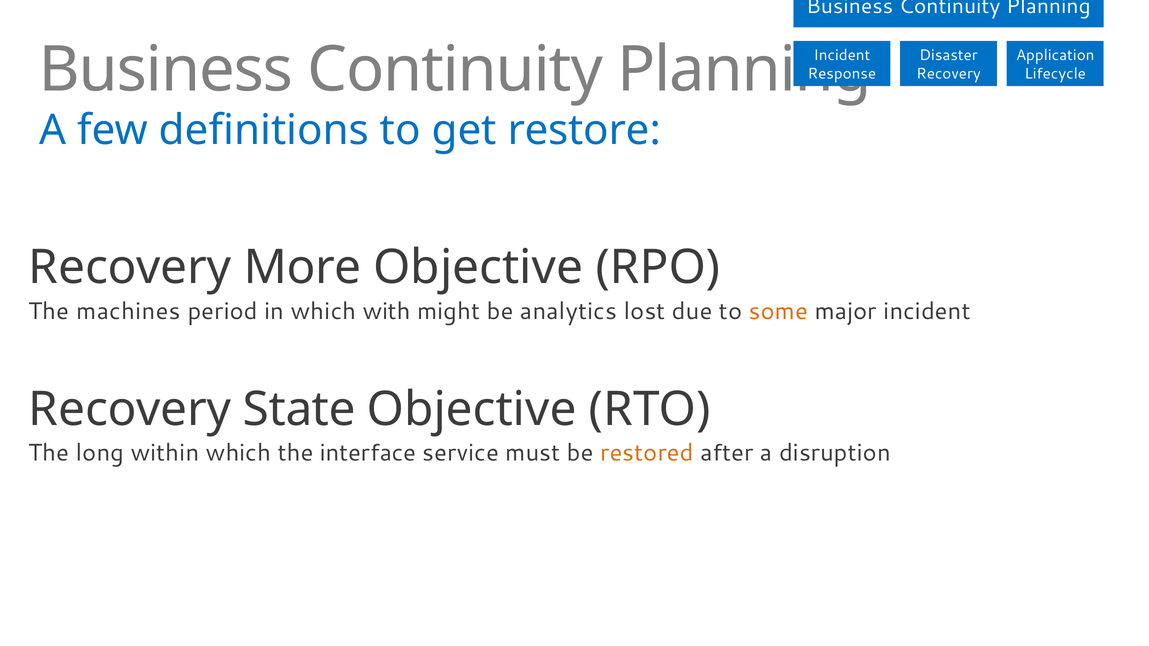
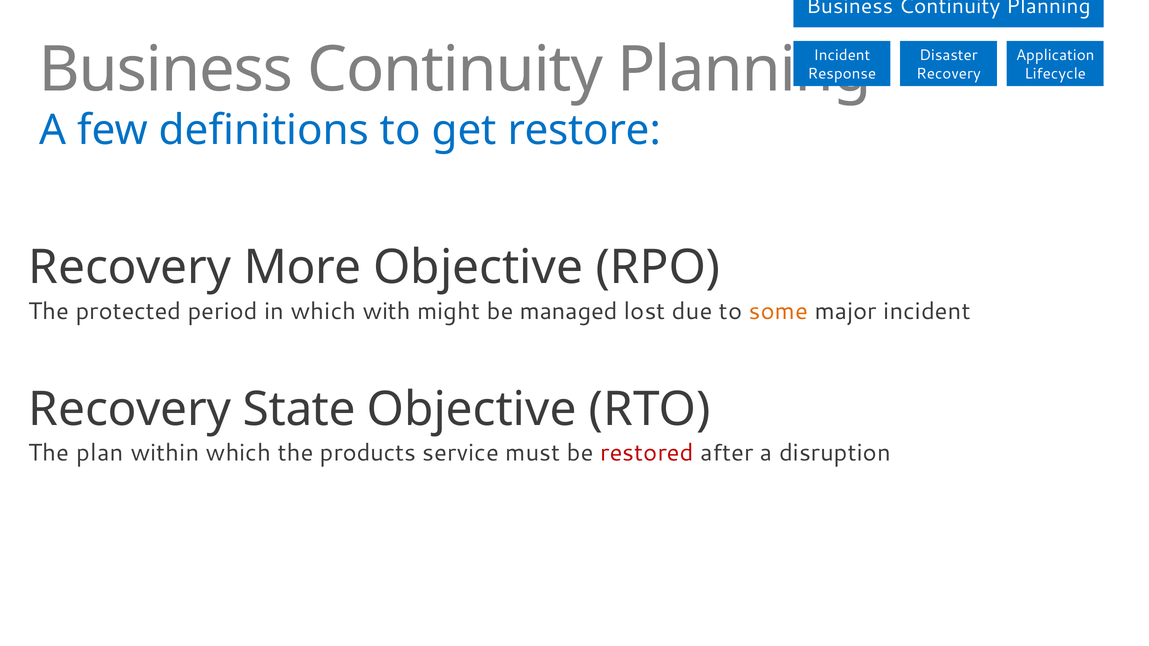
machines: machines -> protected
analytics: analytics -> managed
long: long -> plan
interface: interface -> products
restored colour: orange -> red
